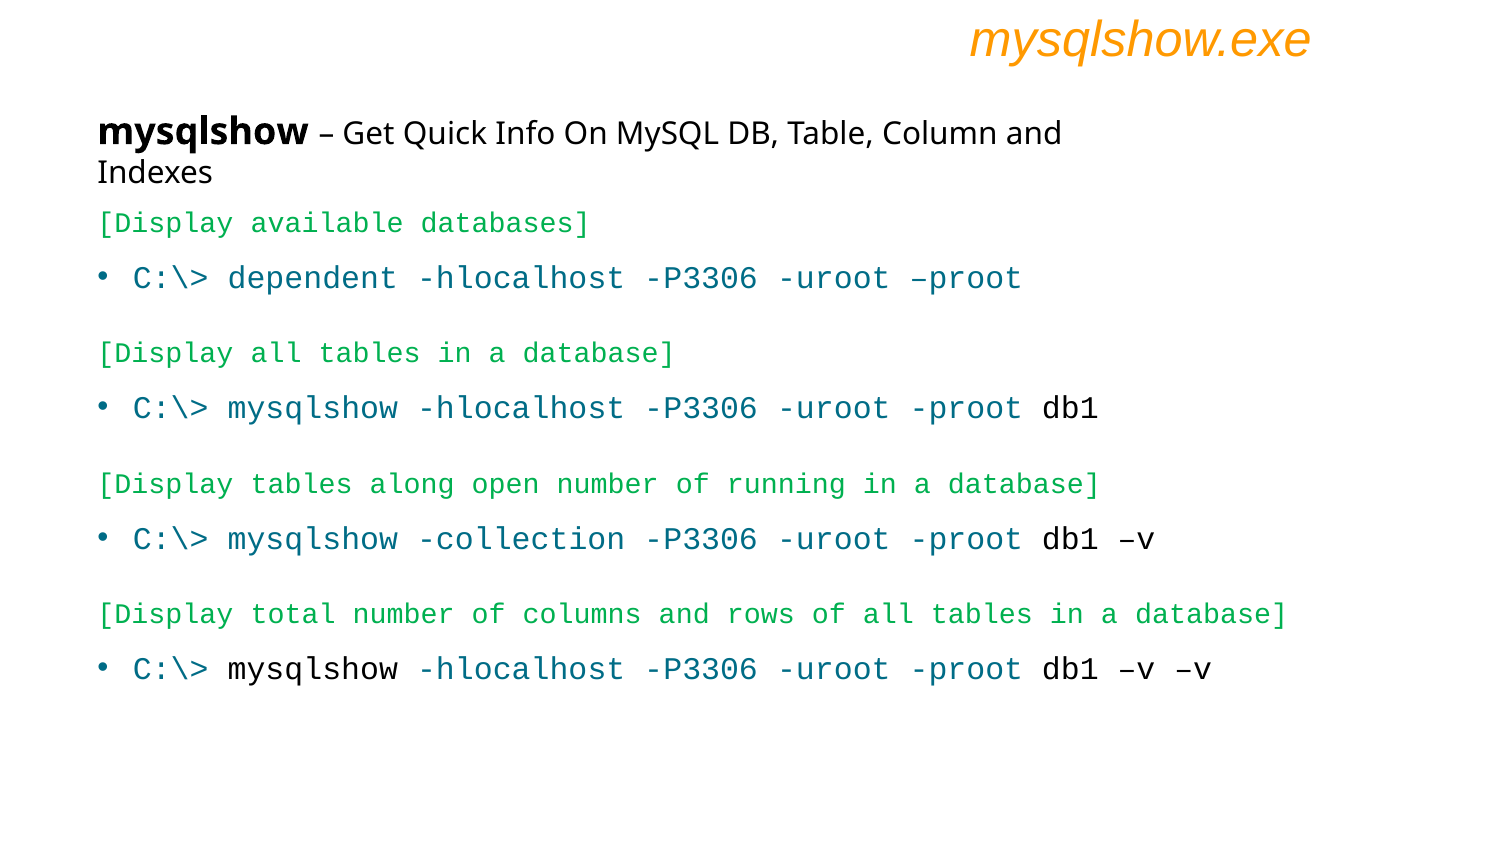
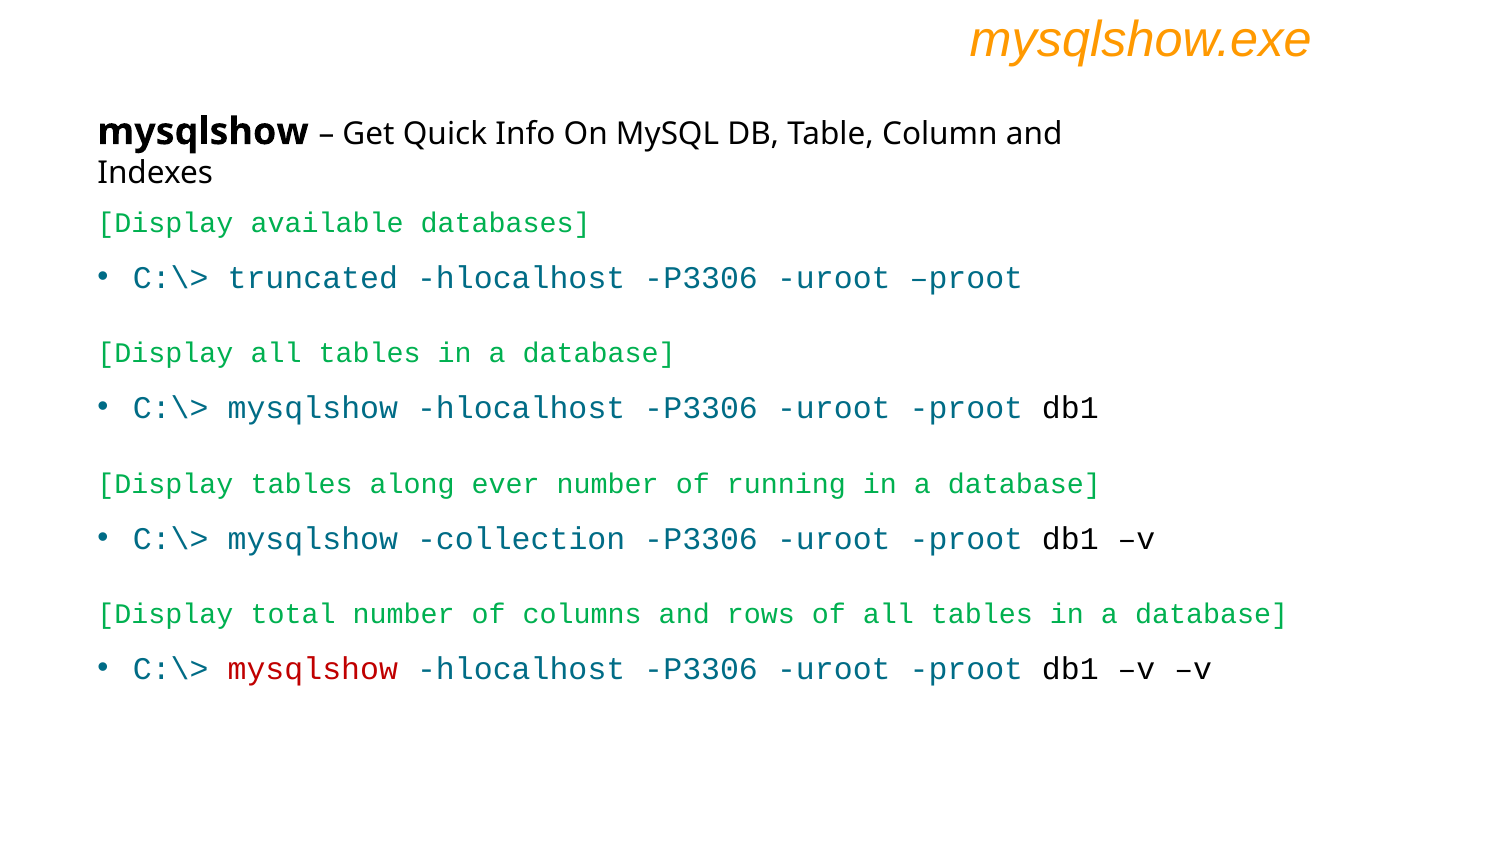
dependent: dependent -> truncated
open: open -> ever
mysqlshow at (313, 669) colour: black -> red
